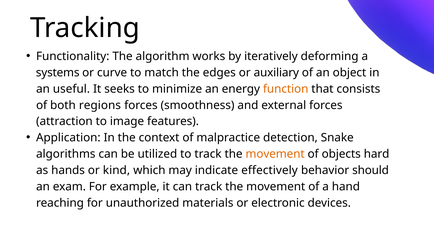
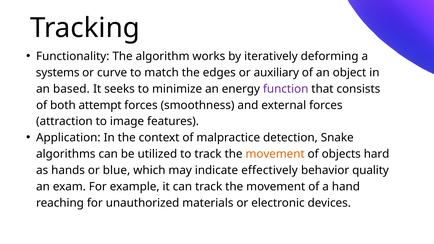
useful: useful -> based
function colour: orange -> purple
regions: regions -> attempt
kind: kind -> blue
should: should -> quality
